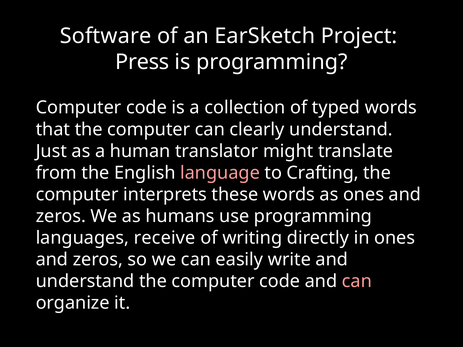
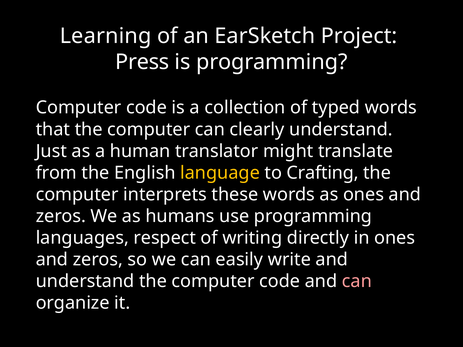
Software: Software -> Learning
language colour: pink -> yellow
receive: receive -> respect
